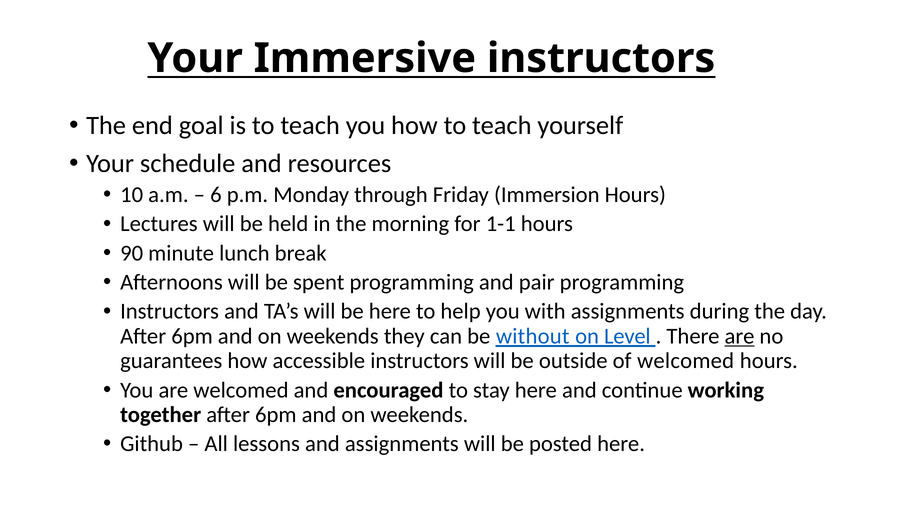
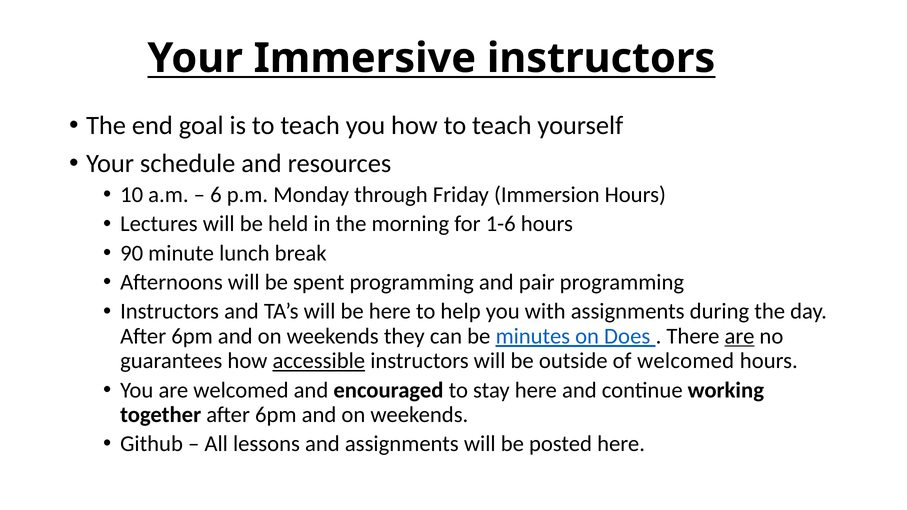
1-1: 1-1 -> 1-6
without: without -> minutes
Level: Level -> Does
accessible underline: none -> present
